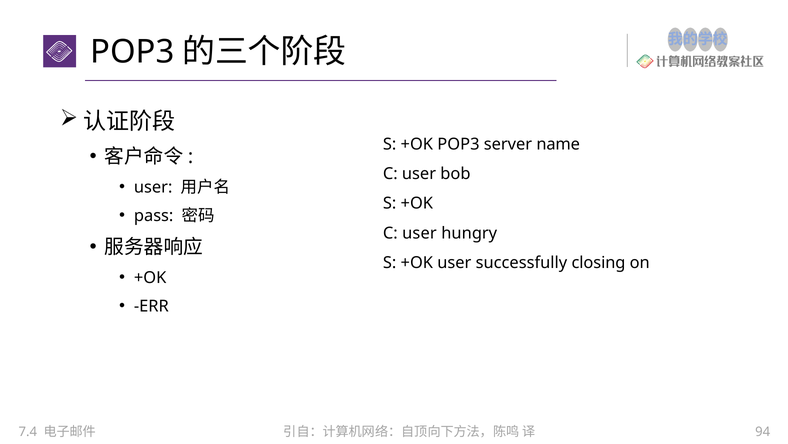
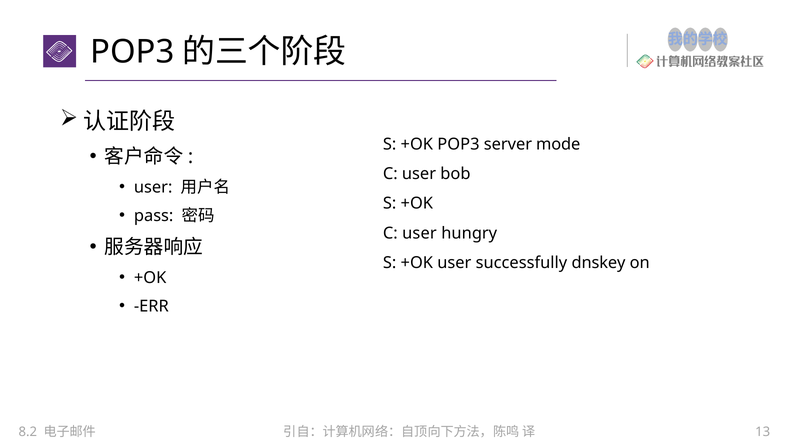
name: name -> mode
closing: closing -> dnskey
7.4: 7.4 -> 8.2
94: 94 -> 13
